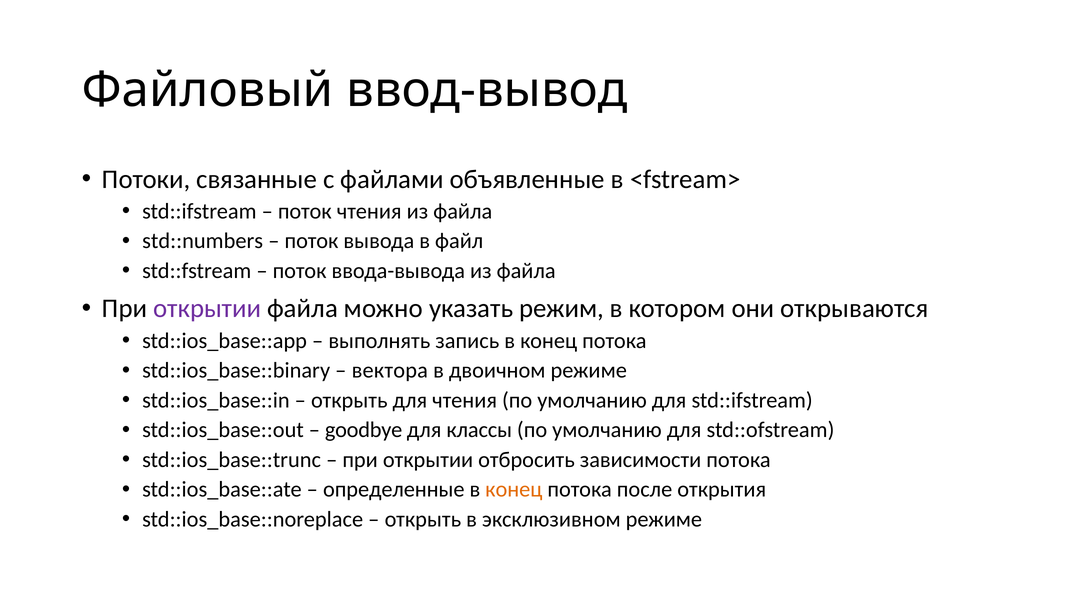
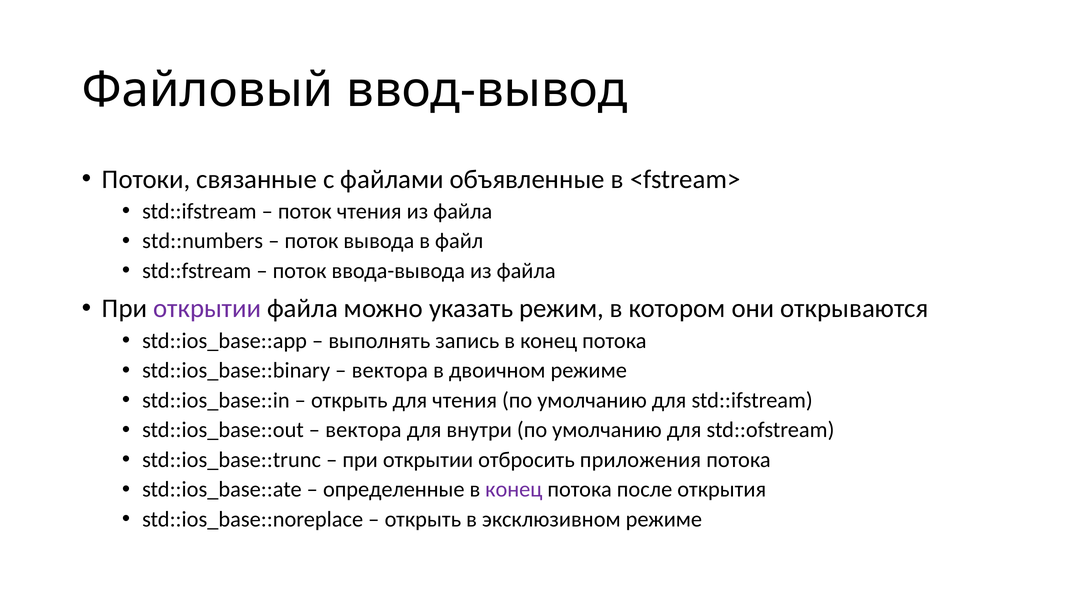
goodbye at (364, 430): goodbye -> вектора
классы: классы -> внутри
зависимости: зависимости -> приложения
конец at (514, 489) colour: orange -> purple
